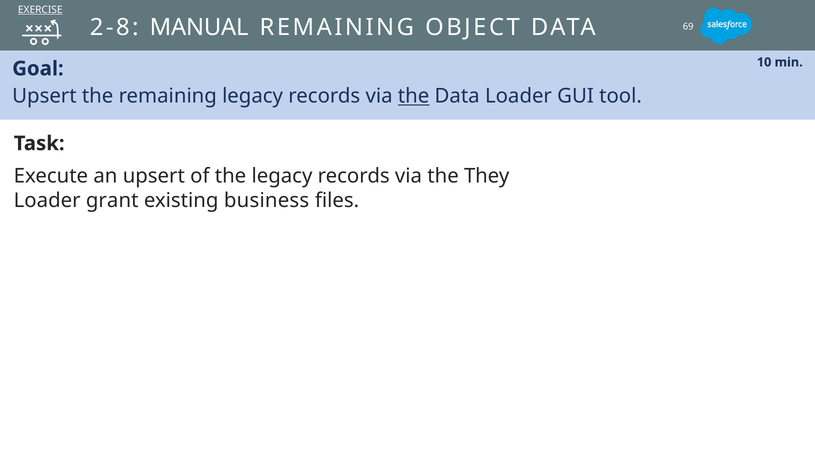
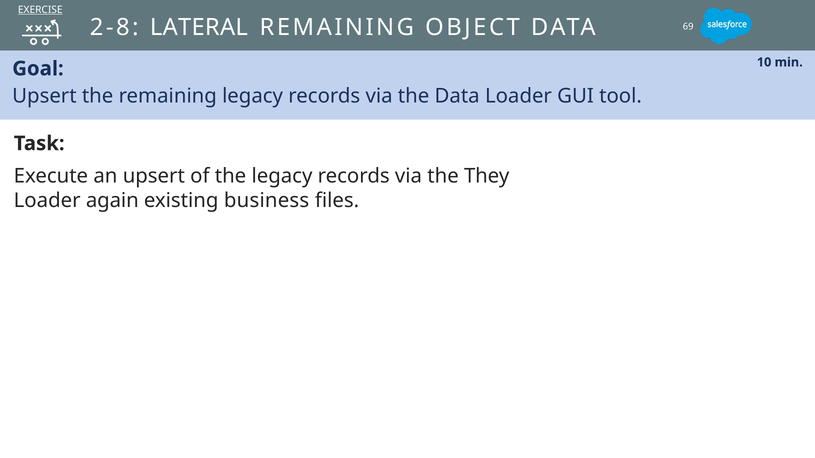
MANUAL: MANUAL -> LATERAL
the at (414, 96) underline: present -> none
grant: grant -> again
